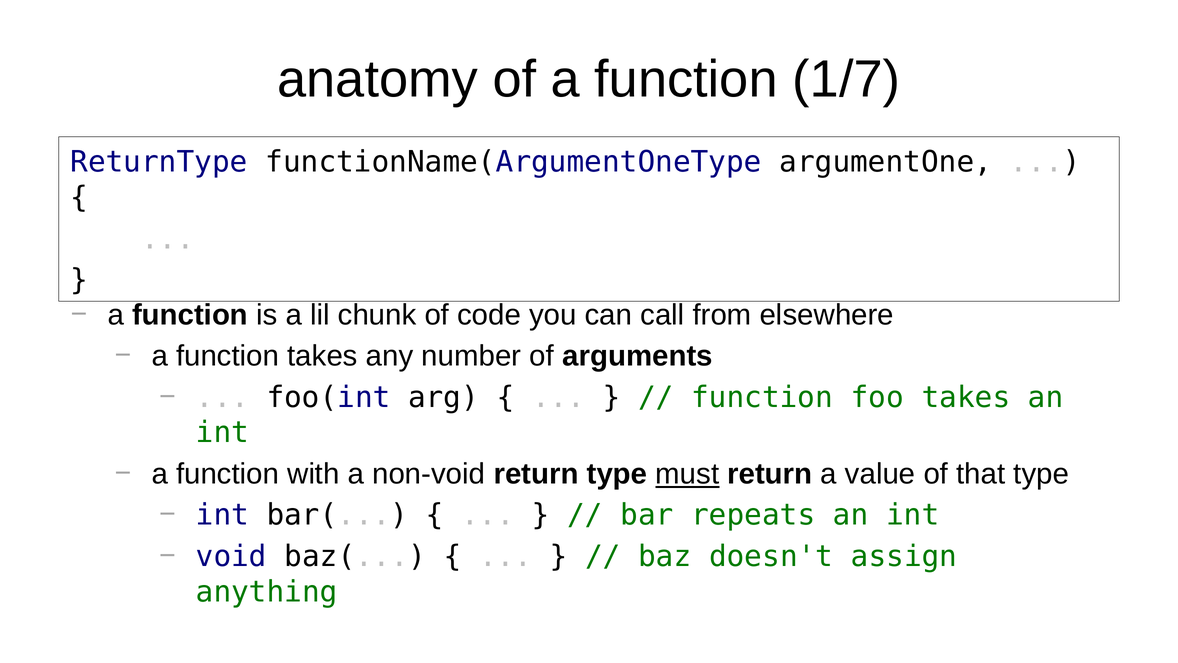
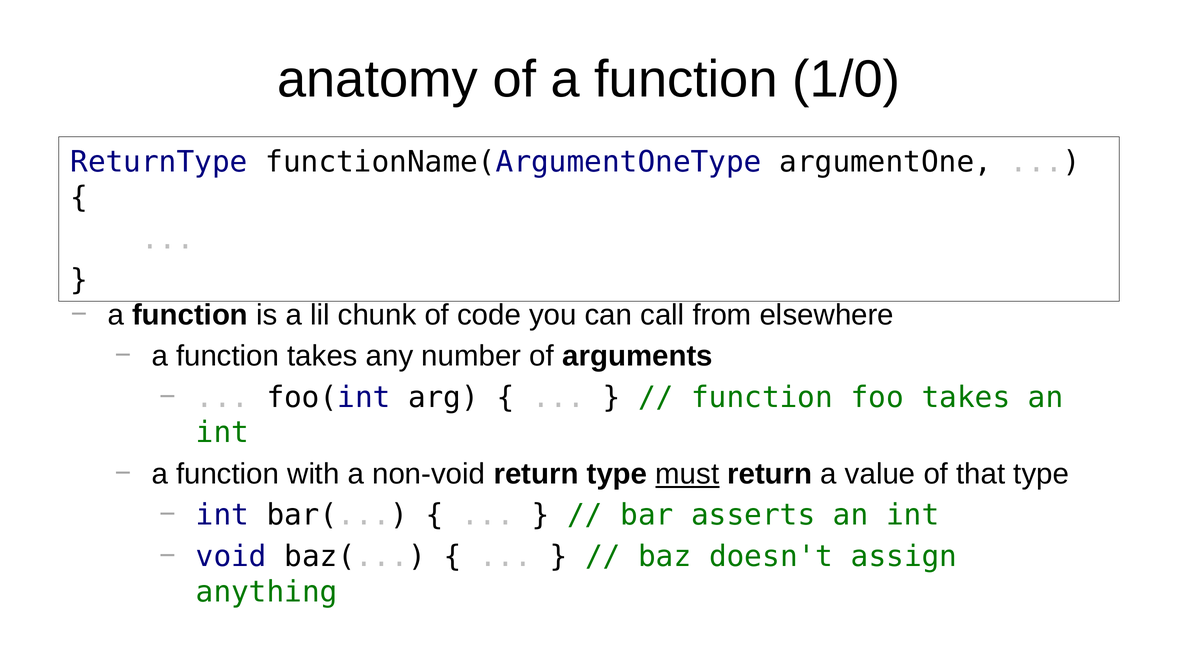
1/7: 1/7 -> 1/0
repeats: repeats -> asserts
